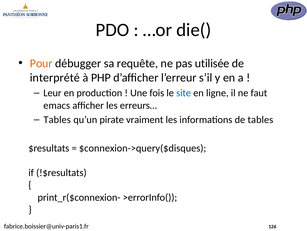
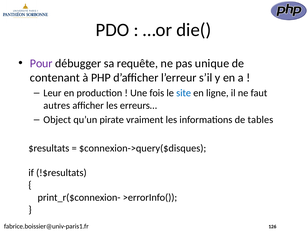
Pour colour: orange -> purple
utilisée: utilisée -> unique
interprété: interprété -> contenant
emacs: emacs -> autres
Tables at (57, 119): Tables -> Object
